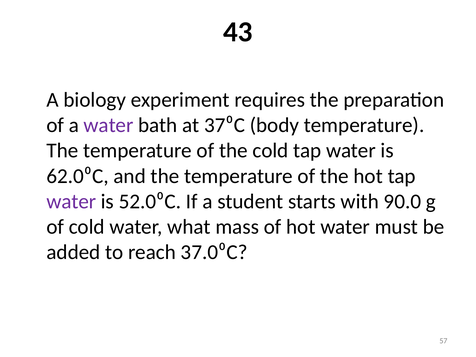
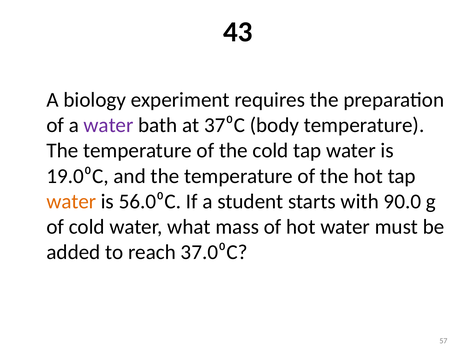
62.0⁰C: 62.0⁰C -> 19.0⁰C
water at (71, 201) colour: purple -> orange
52.0⁰C: 52.0⁰C -> 56.0⁰C
